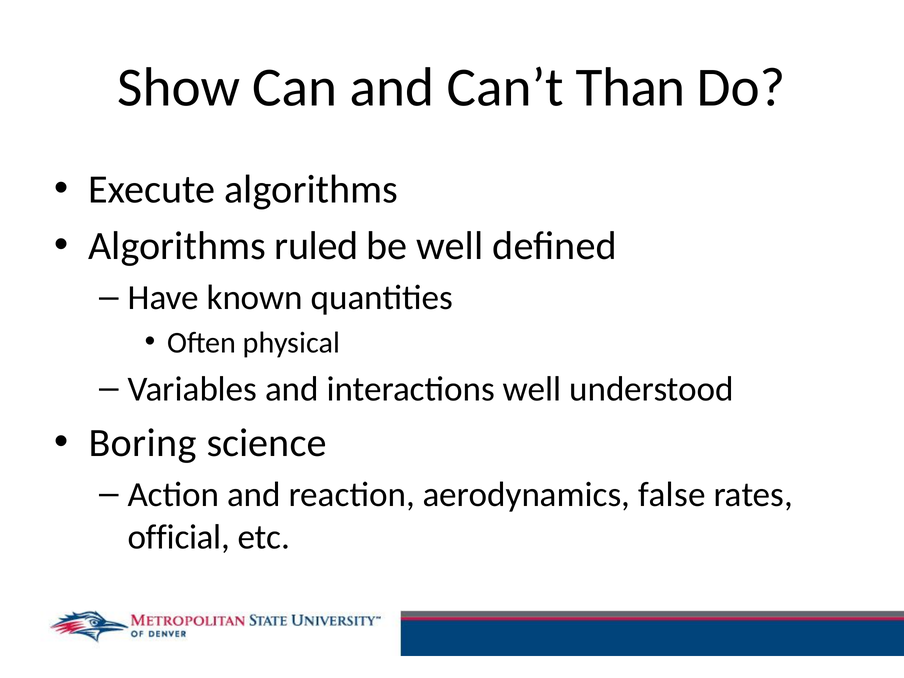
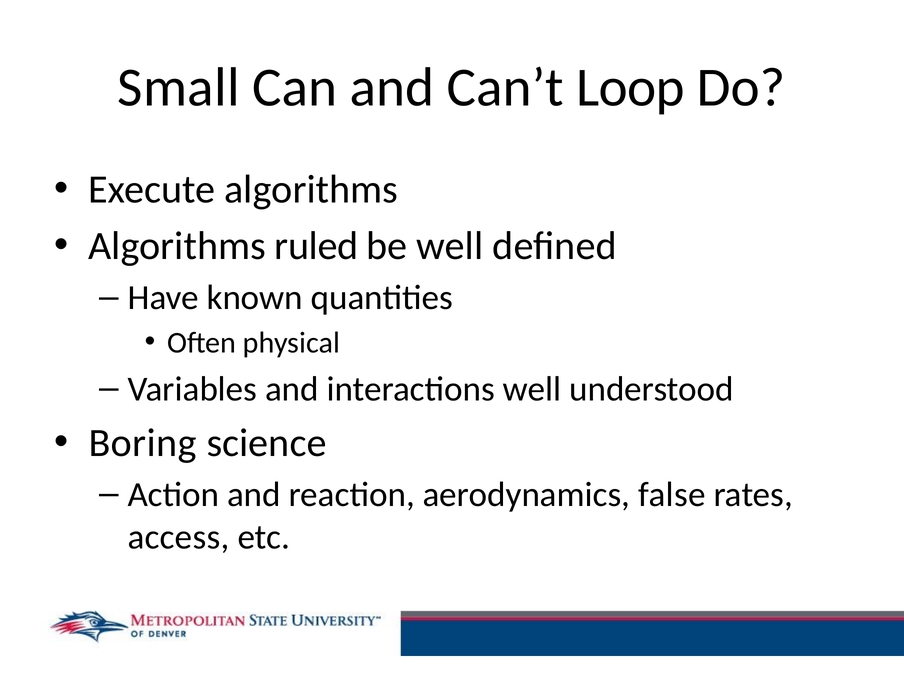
Show: Show -> Small
Than: Than -> Loop
official: official -> access
